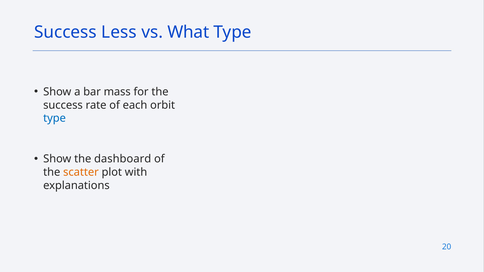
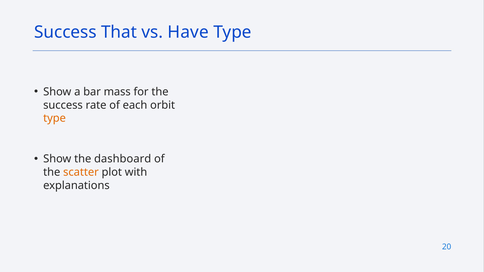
Less: Less -> That
What: What -> Have
type at (55, 118) colour: blue -> orange
